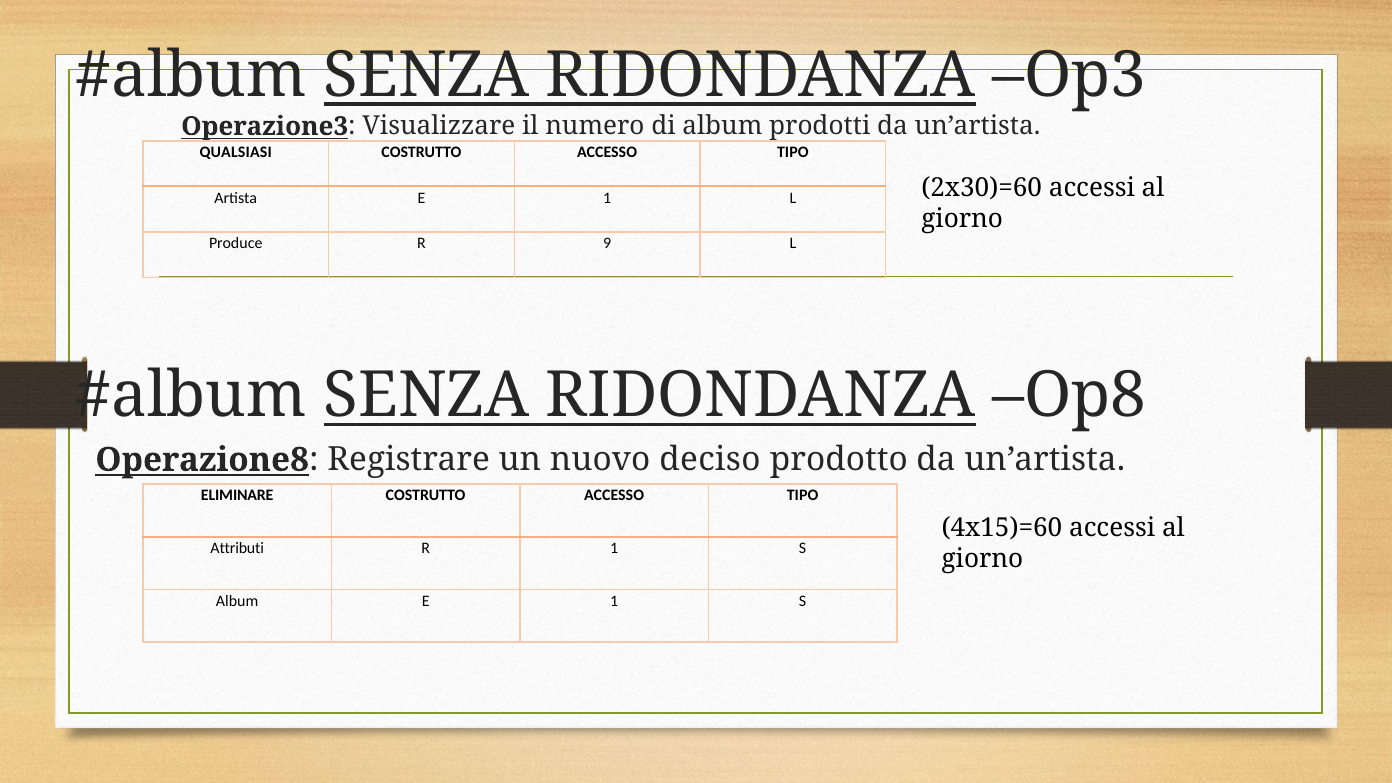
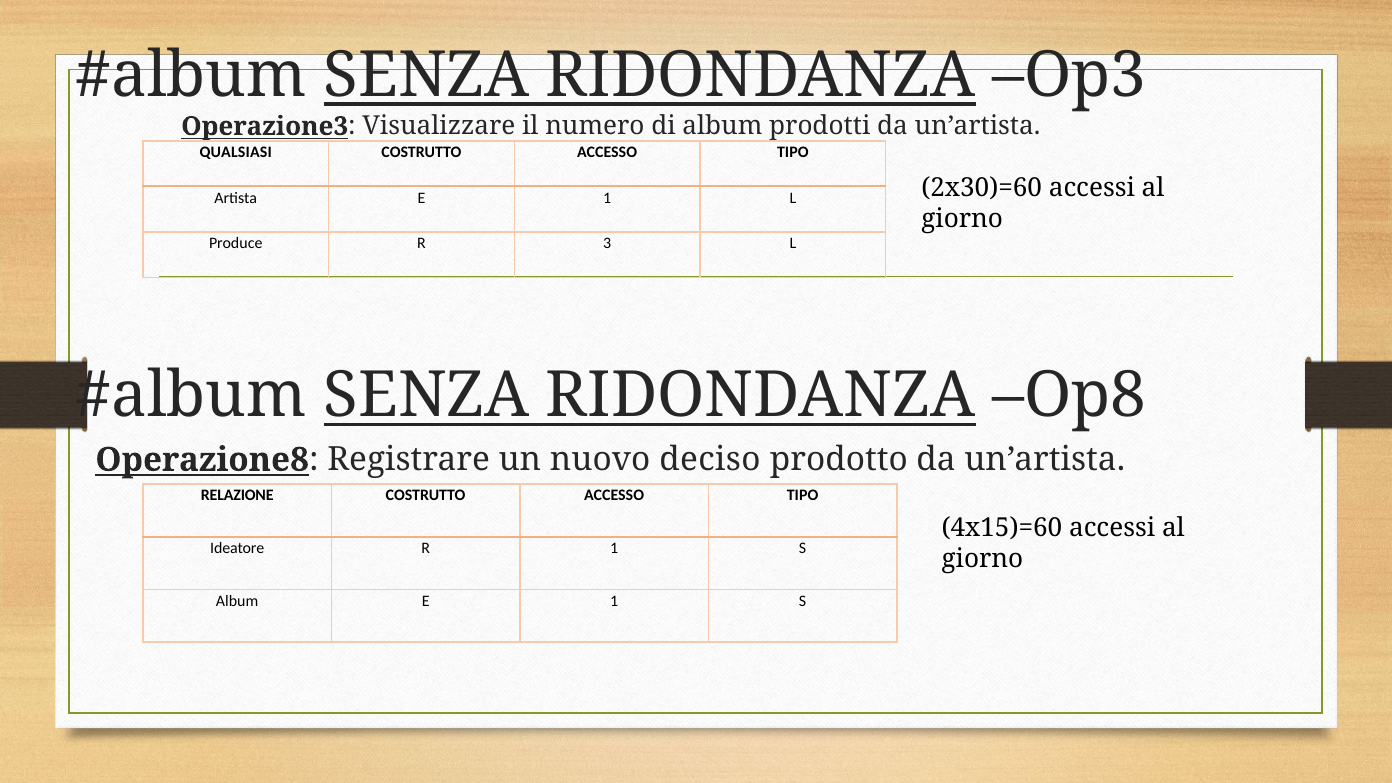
9: 9 -> 3
ELIMINARE: ELIMINARE -> RELAZIONE
Attributi: Attributi -> Ideatore
